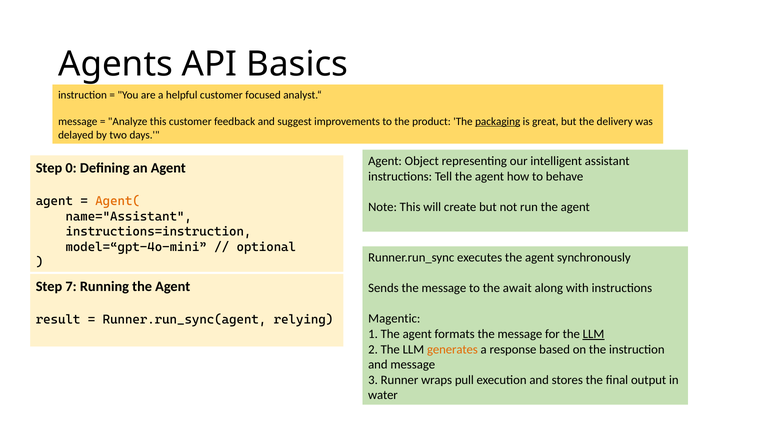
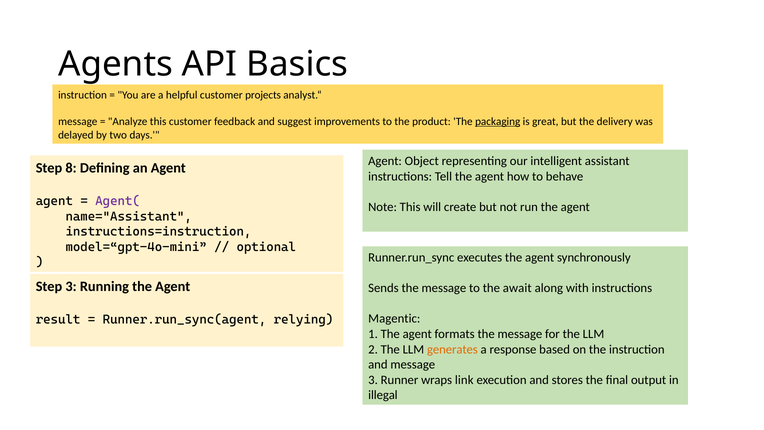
focused: focused -> projects
0: 0 -> 8
Agent( colour: orange -> purple
Step 7: 7 -> 3
LLM at (594, 334) underline: present -> none
pull: pull -> link
water: water -> illegal
